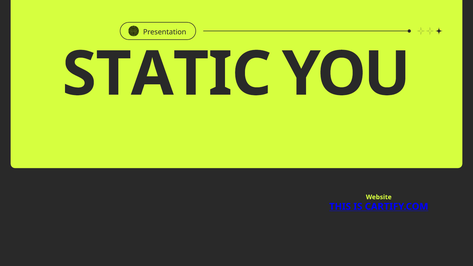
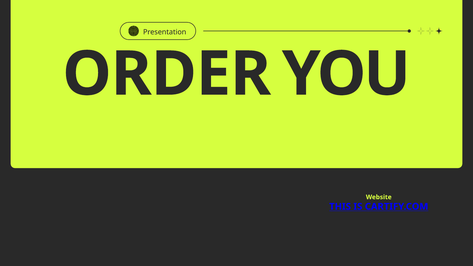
STATIC: STATIC -> ORDER
